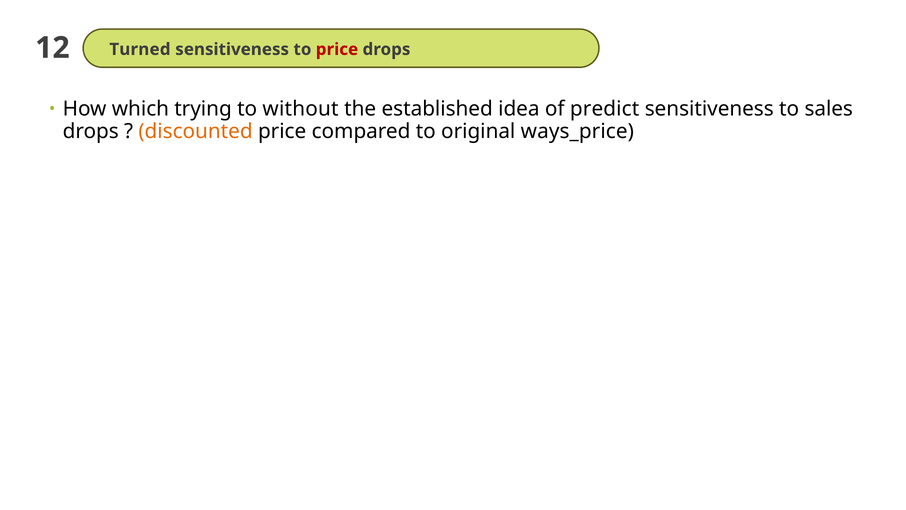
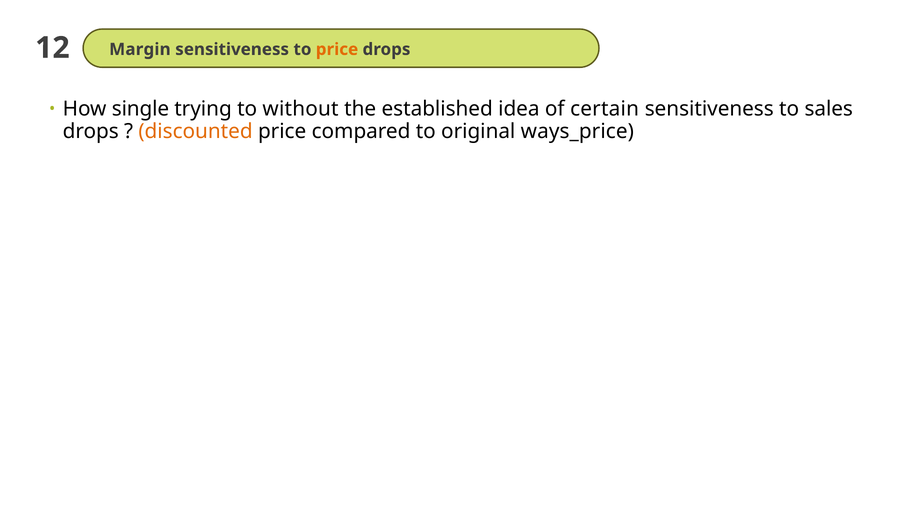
Turned: Turned -> Margin
price at (337, 49) colour: red -> orange
which: which -> single
predict: predict -> certain
